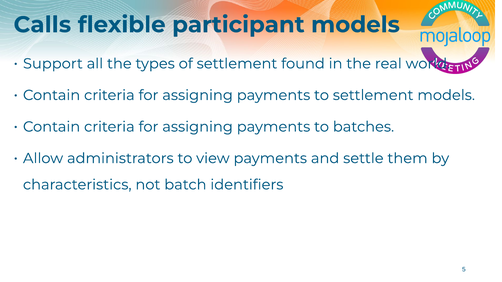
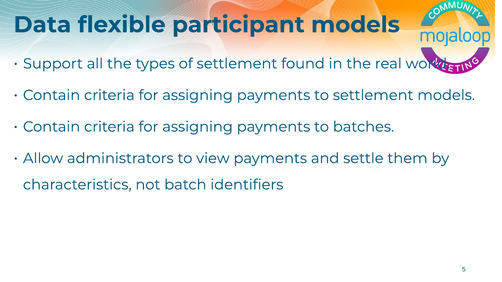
Calls: Calls -> Data
